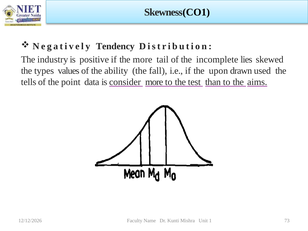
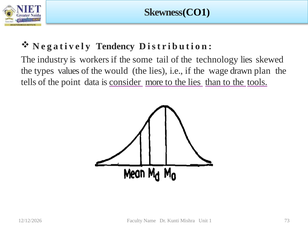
positive: positive -> workers
the more: more -> some
incomplete: incomplete -> technology
ability: ability -> would
fall at (158, 71): fall -> lies
upon: upon -> wage
used: used -> plan
to the test: test -> lies
aims: aims -> tools
